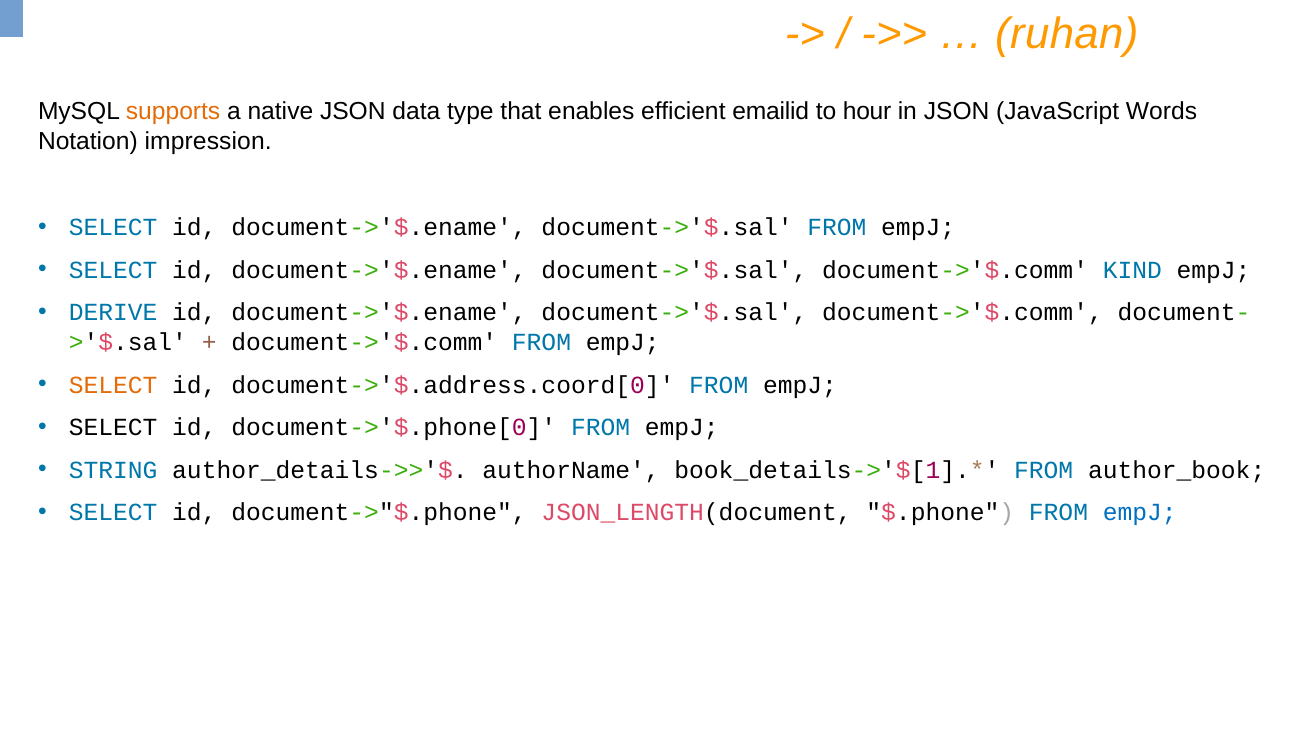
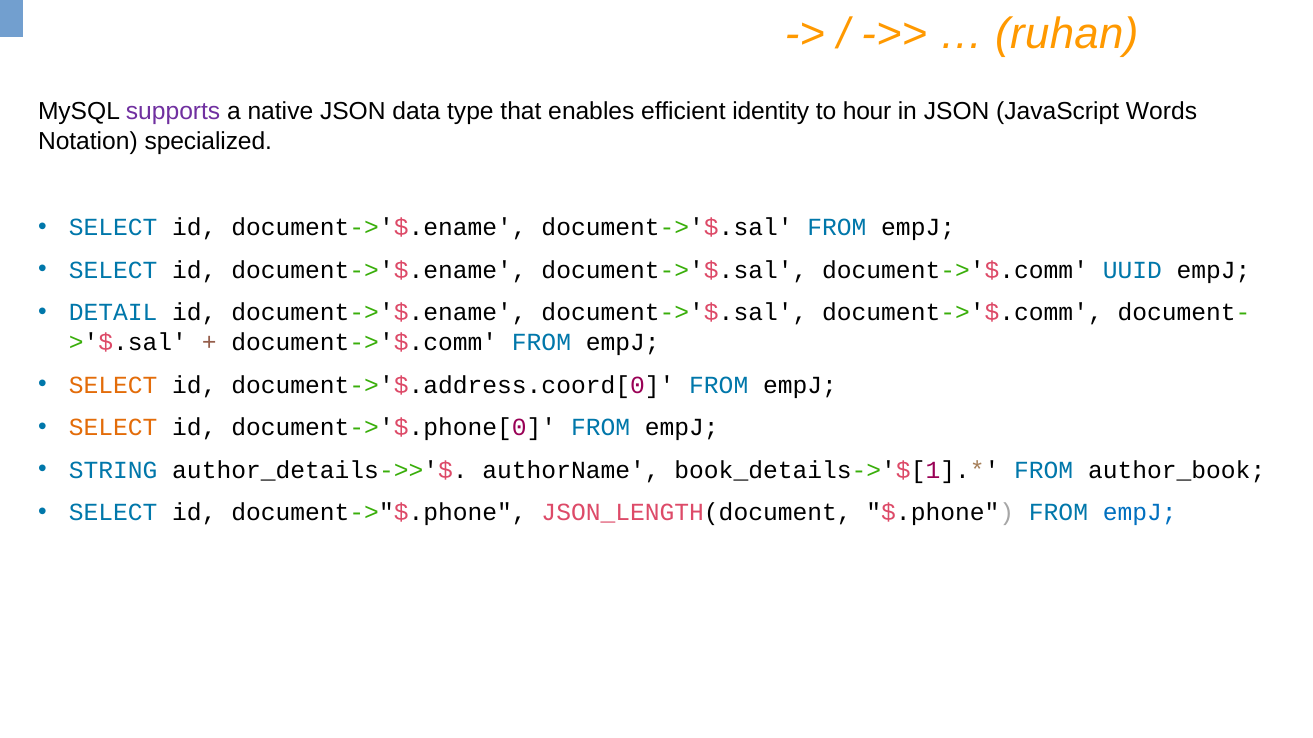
supports colour: orange -> purple
emailid: emailid -> identity
impression: impression -> specialized
KIND: KIND -> UUID
DERIVE: DERIVE -> DETAIL
SELECT at (113, 428) colour: black -> orange
